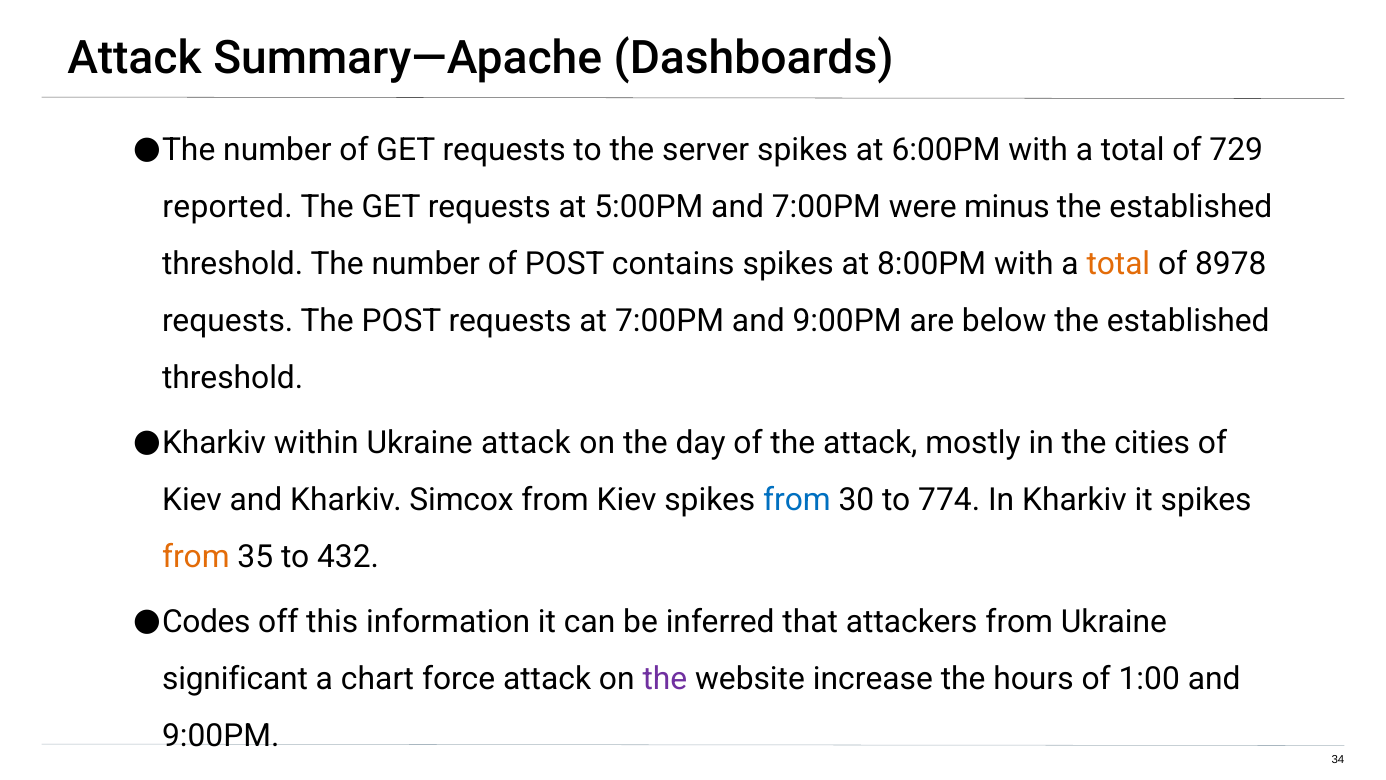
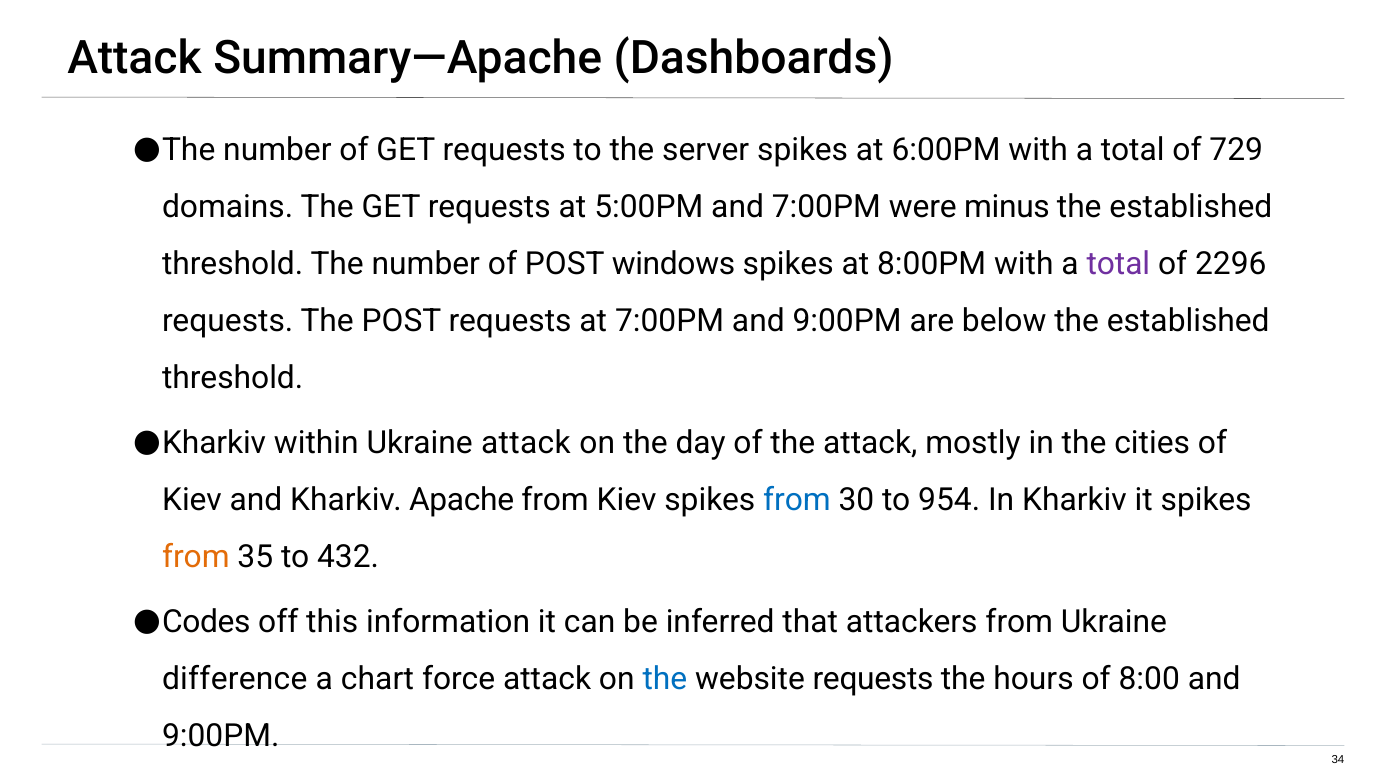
reported: reported -> domains
contains: contains -> windows
total at (1118, 264) colour: orange -> purple
8978: 8978 -> 2296
Simcox: Simcox -> Apache
774: 774 -> 954
significant: significant -> difference
the at (665, 679) colour: purple -> blue
website increase: increase -> requests
1:00: 1:00 -> 8:00
